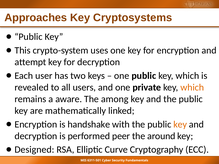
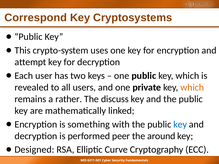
Approaches: Approaches -> Correspond
aware: aware -> rather
among: among -> discuss
handshake: handshake -> something
key at (180, 125) colour: orange -> blue
